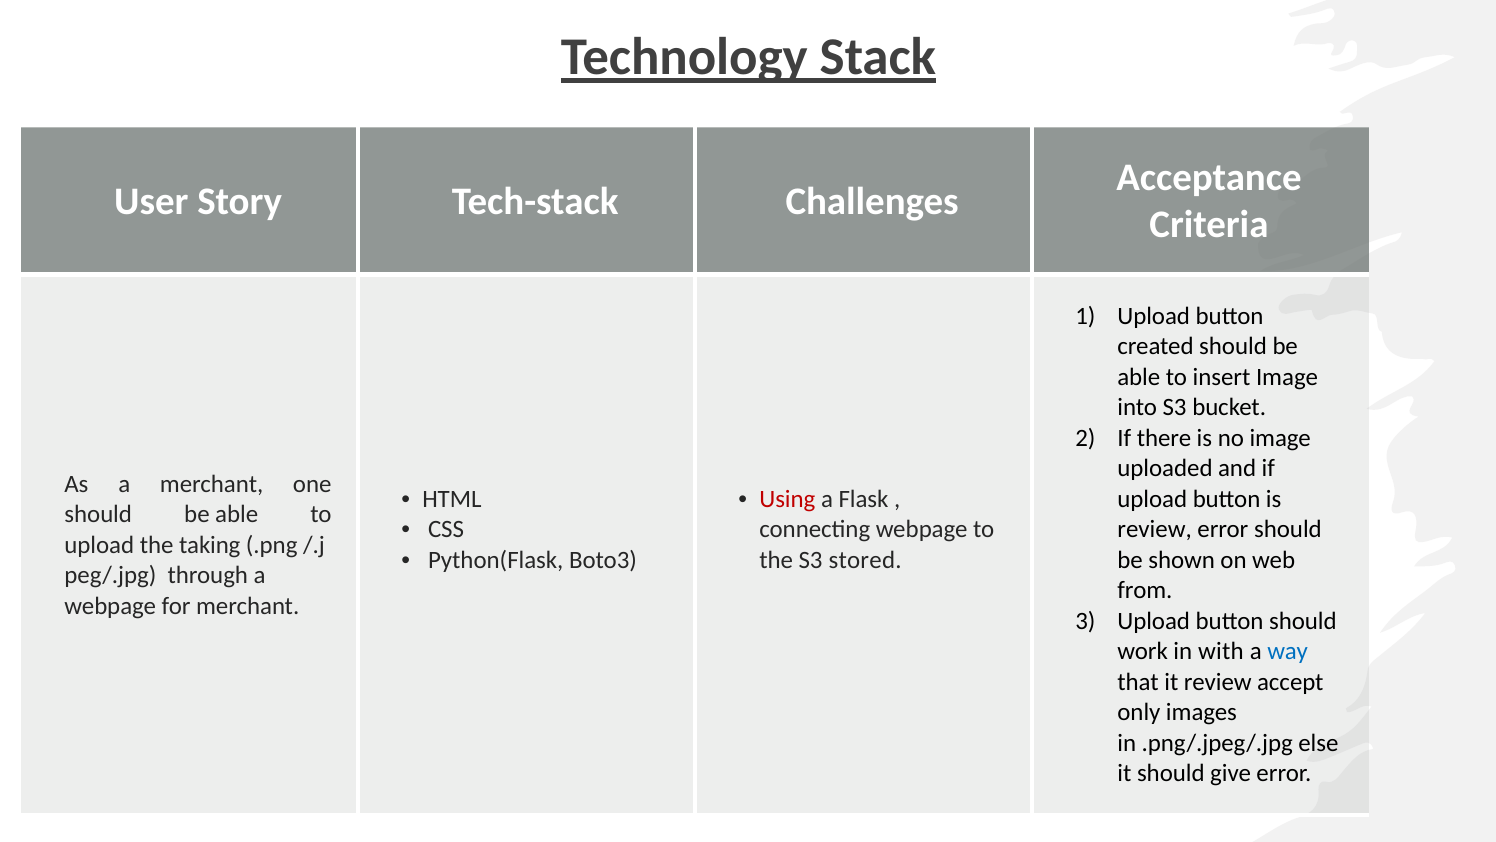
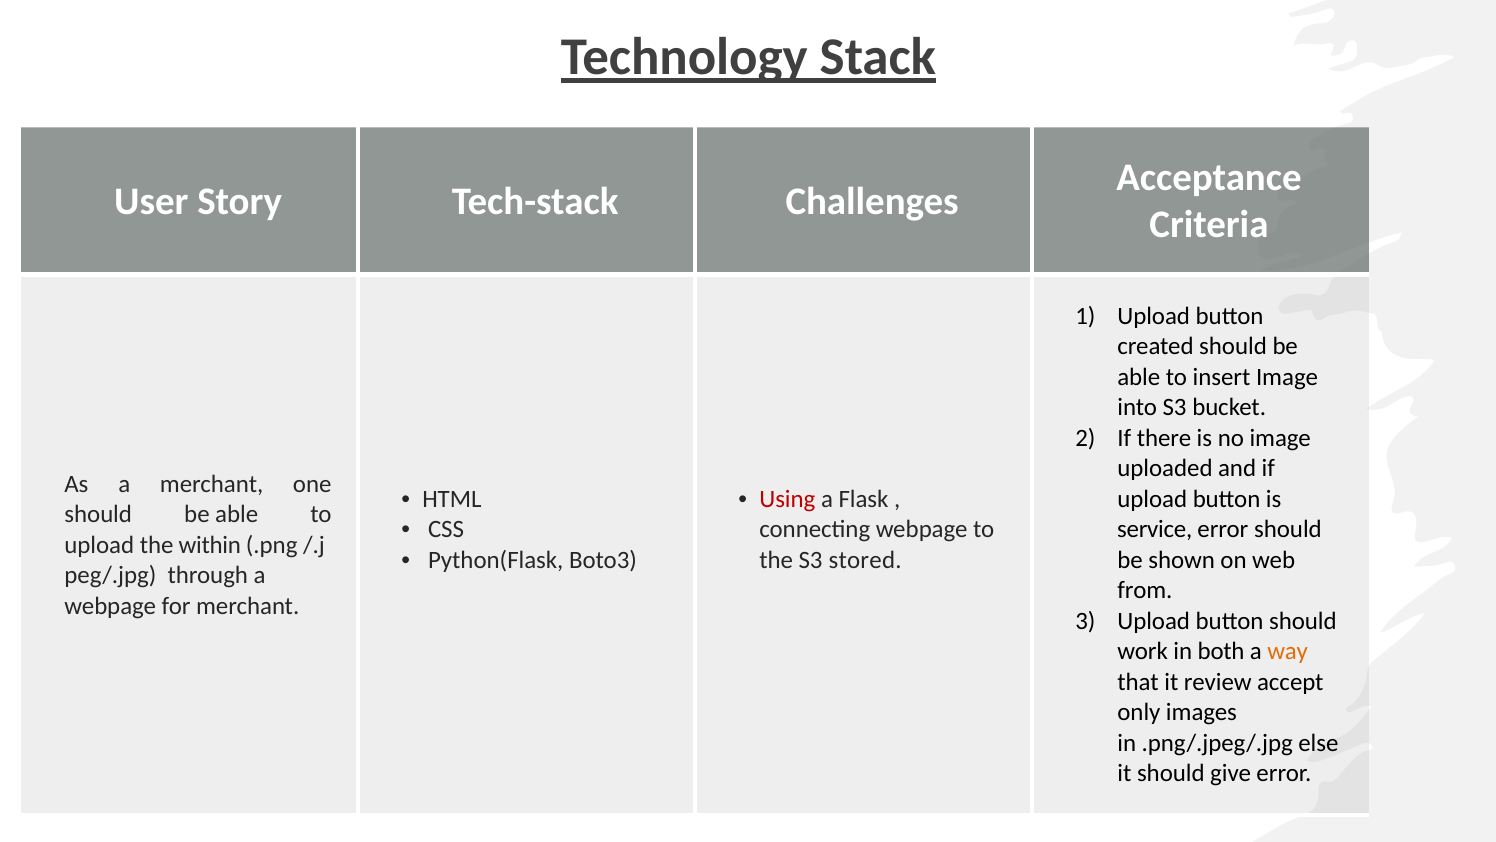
review at (1155, 529): review -> service
taking: taking -> within
with: with -> both
way colour: blue -> orange
